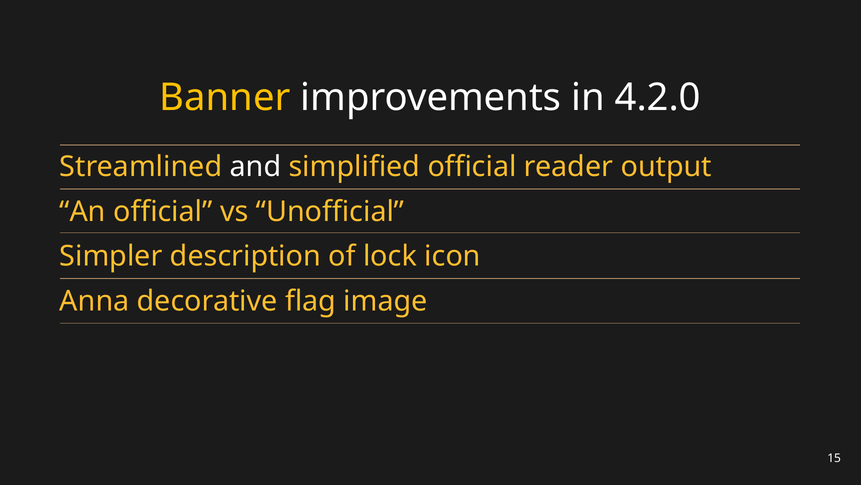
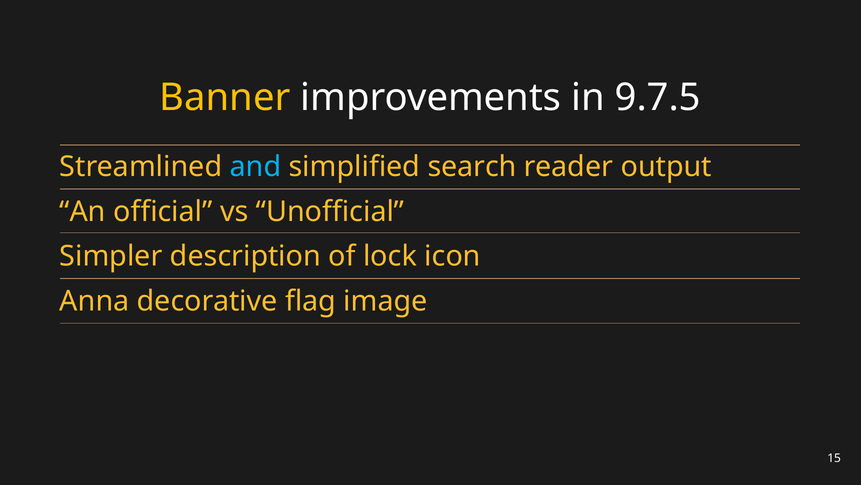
4.2.0: 4.2.0 -> 9.7.5
and colour: white -> light blue
simplified official: official -> search
